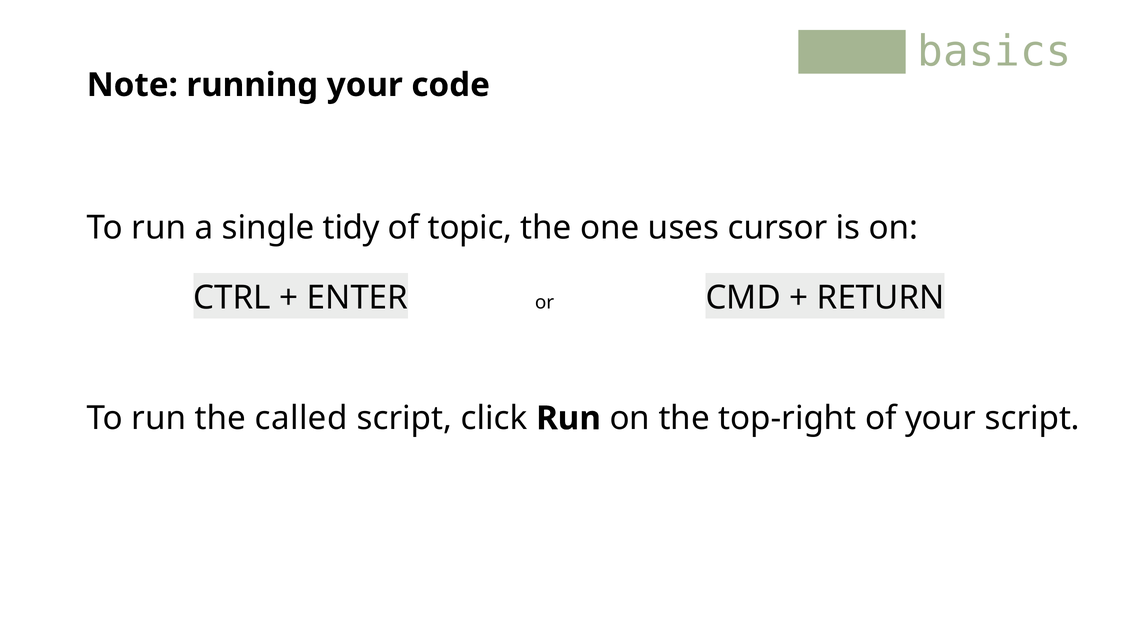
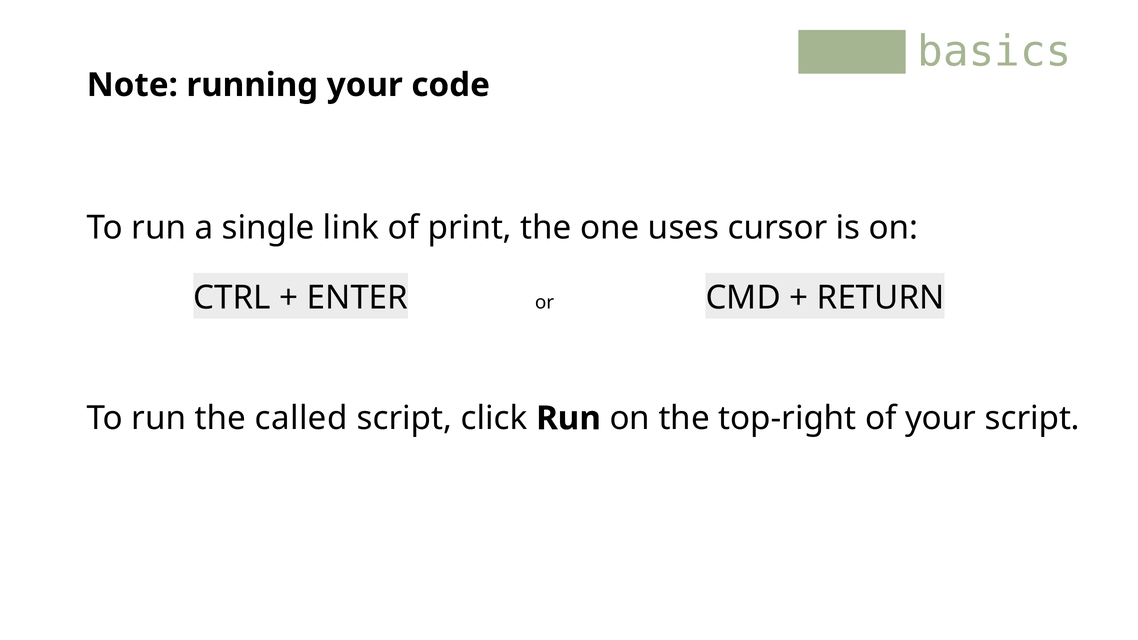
tidy: tidy -> link
topic: topic -> print
